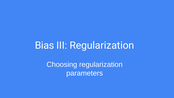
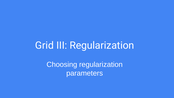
Bias: Bias -> Grid
